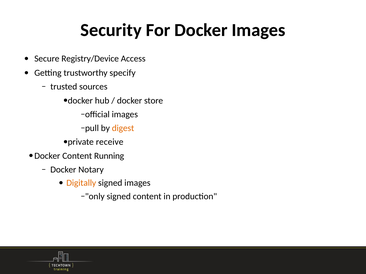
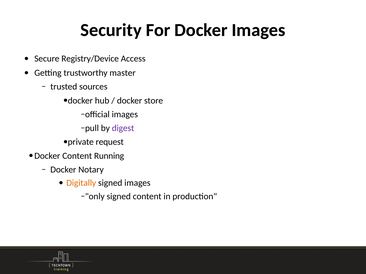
specify: specify -> master
digest colour: orange -> purple
receive: receive -> request
